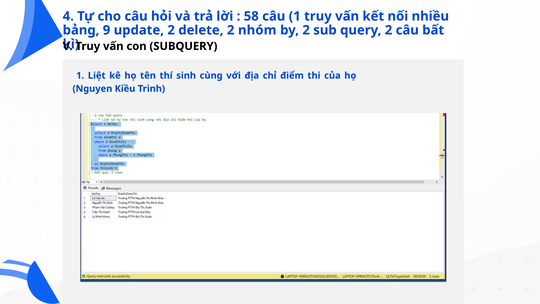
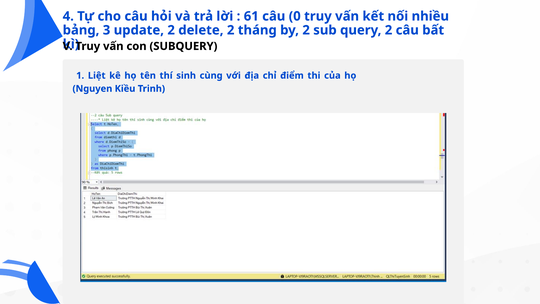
58: 58 -> 61
câu 1: 1 -> 0
9: 9 -> 3
nhóm: nhóm -> tháng
